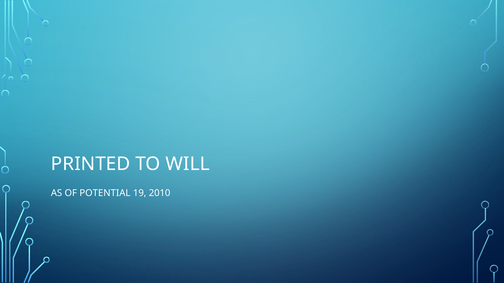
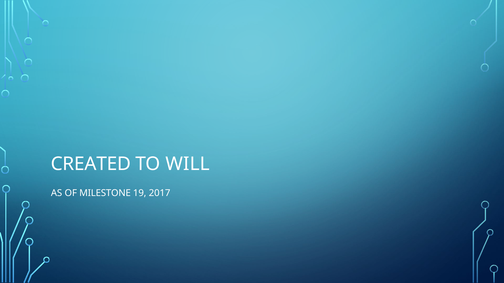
PRINTED: PRINTED -> CREATED
POTENTIAL: POTENTIAL -> MILESTONE
2010: 2010 -> 2017
